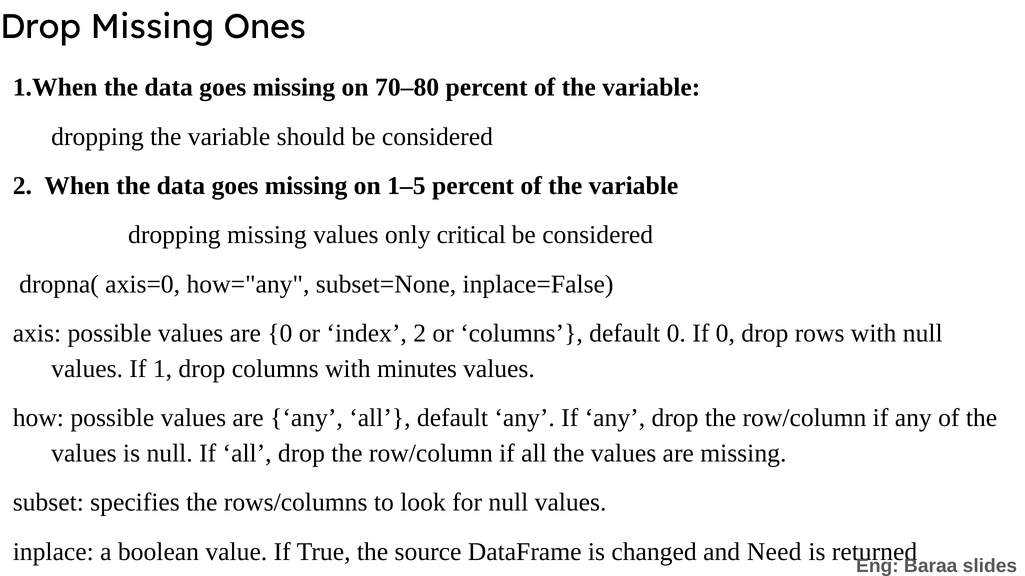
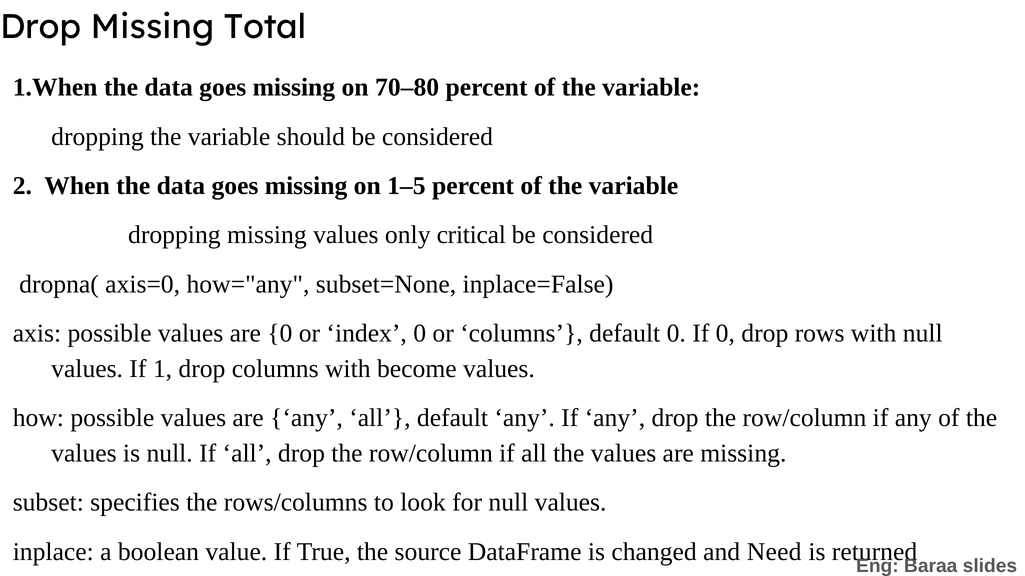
Ones: Ones -> Total
index 2: 2 -> 0
minutes: minutes -> become
